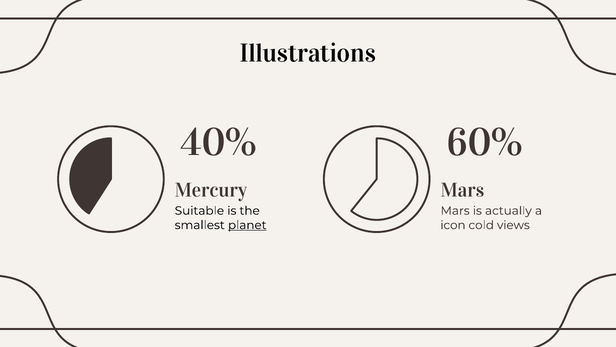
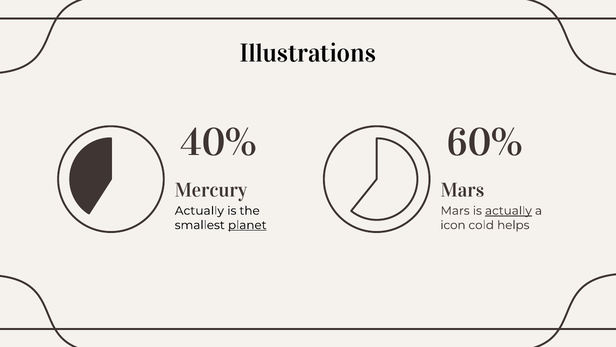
Suitable at (199, 210): Suitable -> Actually
actually at (508, 210) underline: none -> present
views: views -> helps
